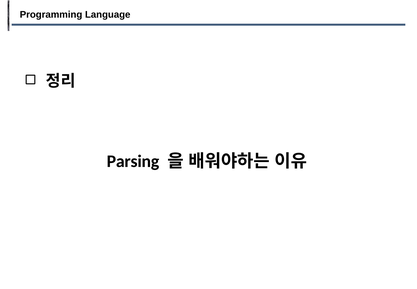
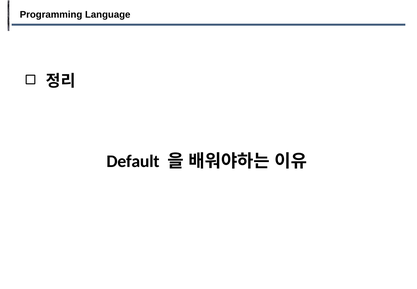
Parsing: Parsing -> Default
